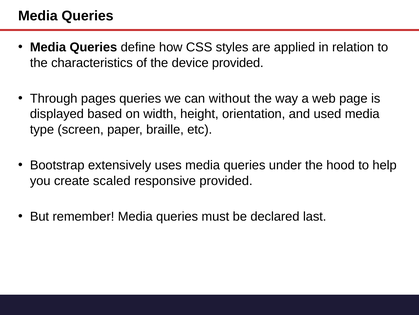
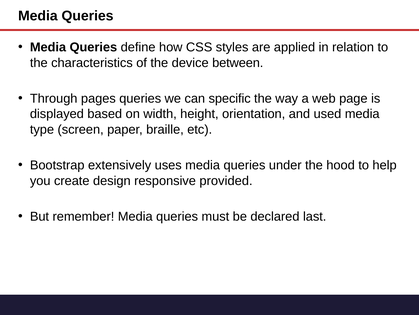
device provided: provided -> between
without: without -> specific
scaled: scaled -> design
